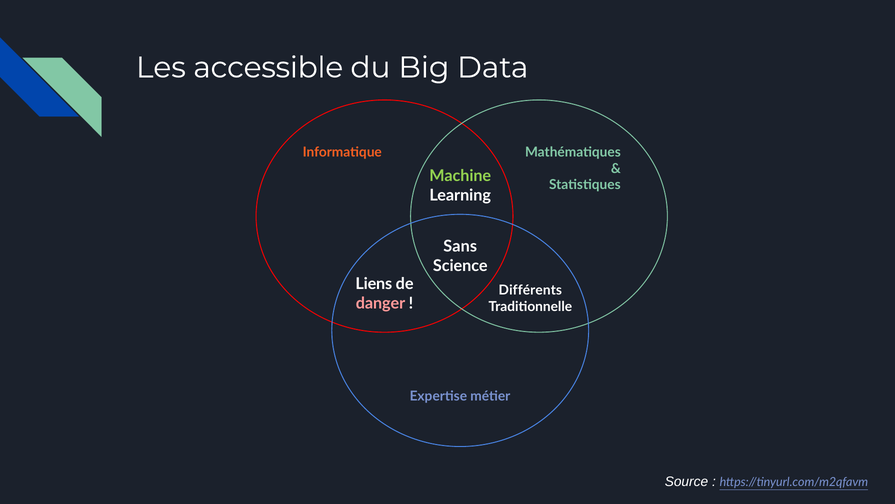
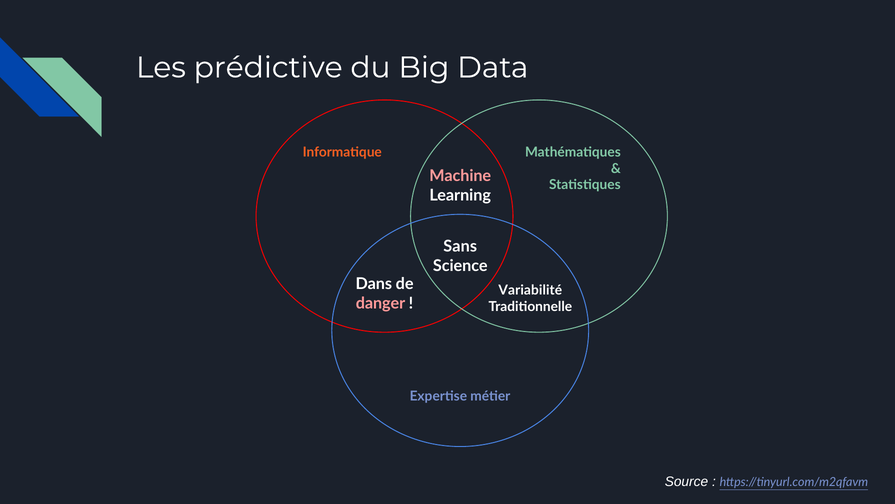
accessible: accessible -> prédictive
Machine colour: light green -> pink
Liens: Liens -> Dans
Différents: Différents -> Variabilité
